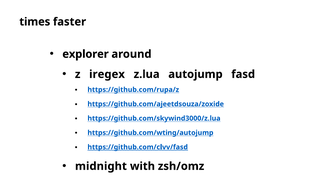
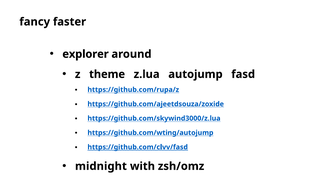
times: times -> fancy
iregex: iregex -> theme
